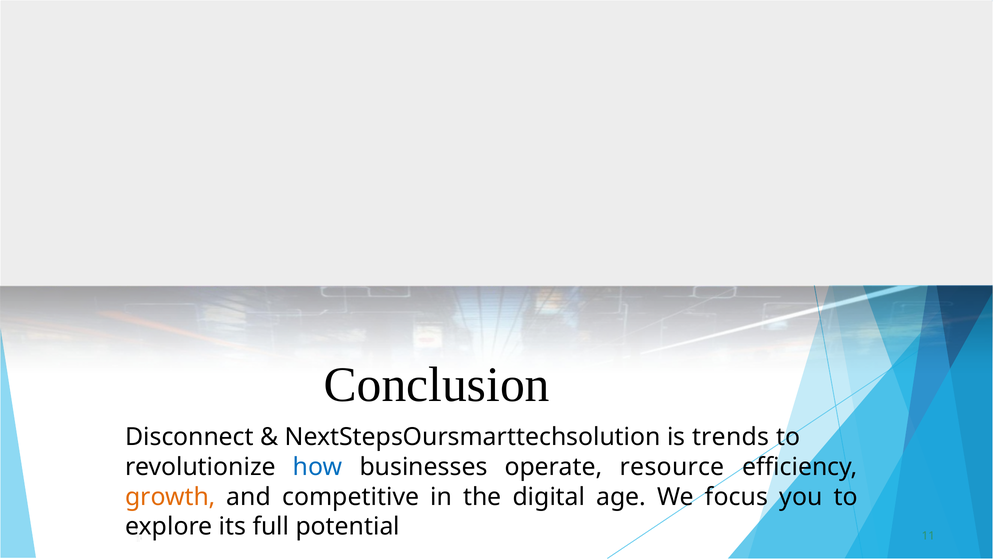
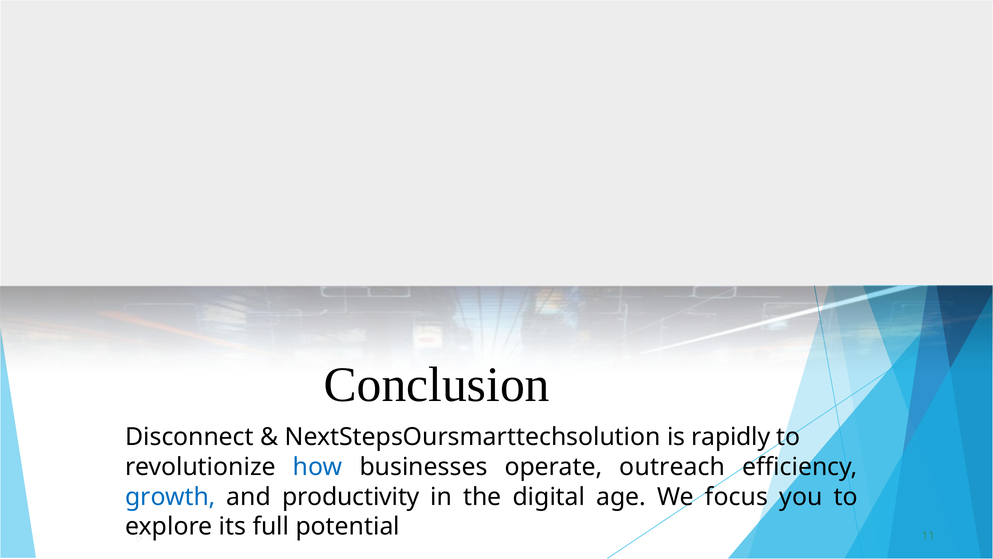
trends: trends -> rapidly
resource: resource -> outreach
growth colour: orange -> blue
competitive: competitive -> productivity
